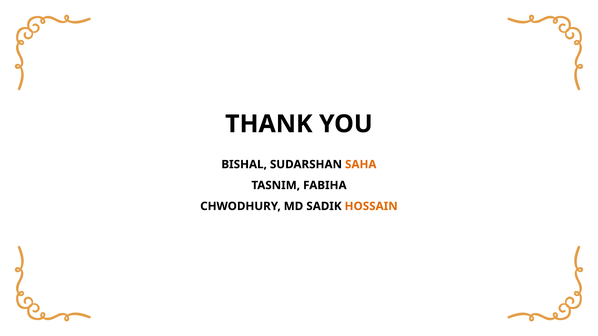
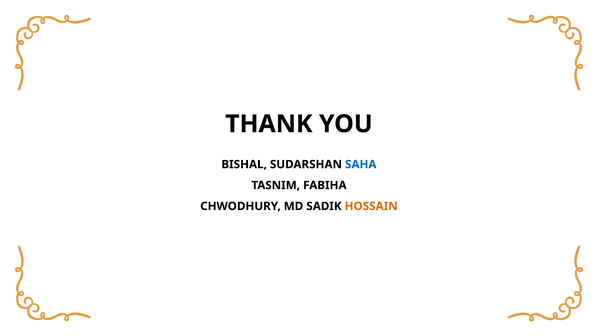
SAHA colour: orange -> blue
